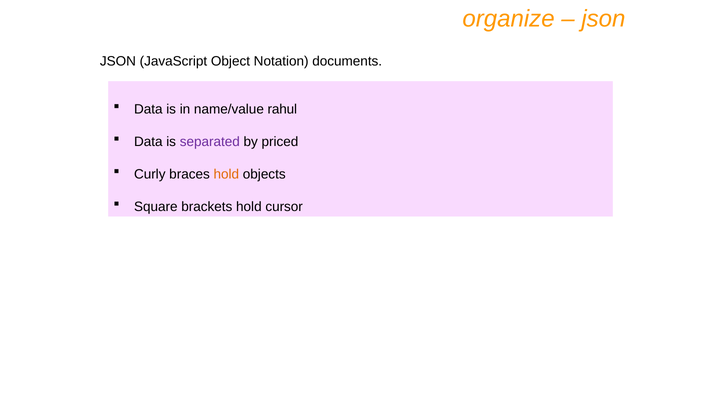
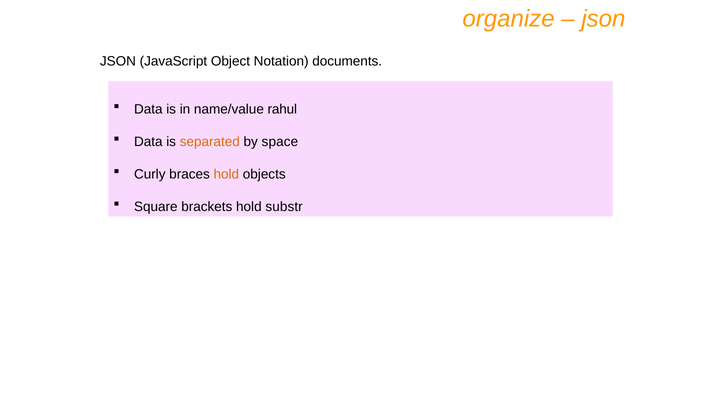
separated colour: purple -> orange
priced: priced -> space
cursor: cursor -> substr
